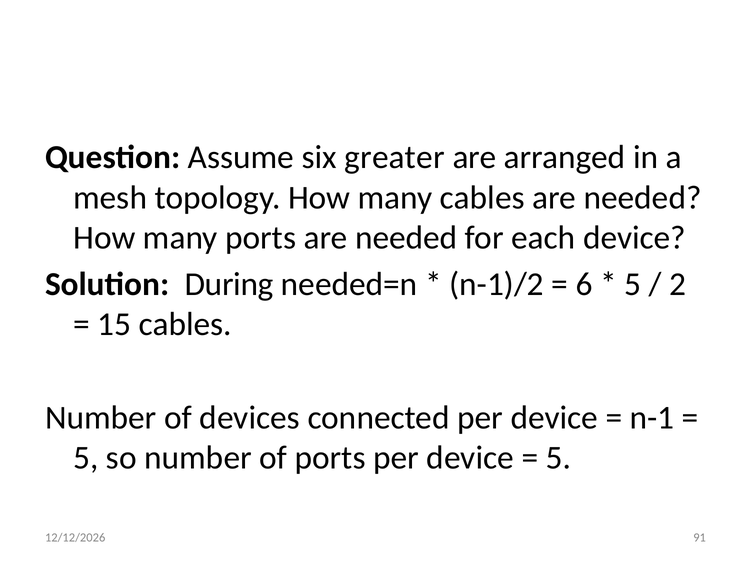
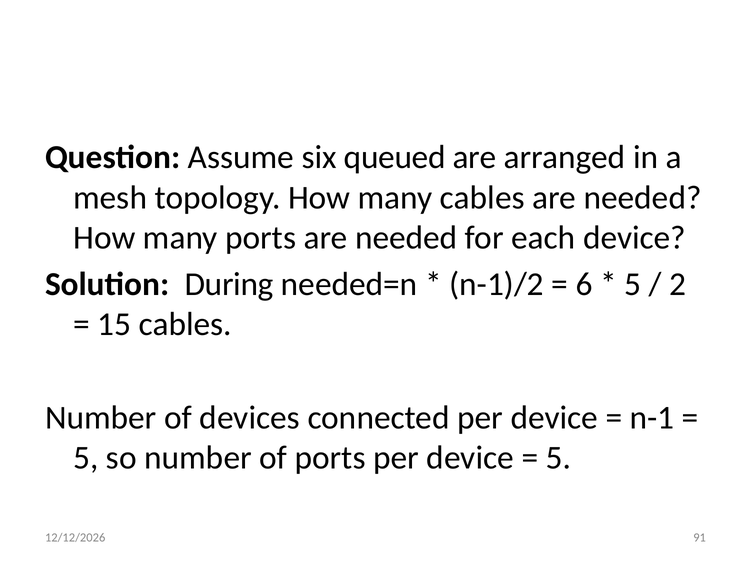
greater: greater -> queued
